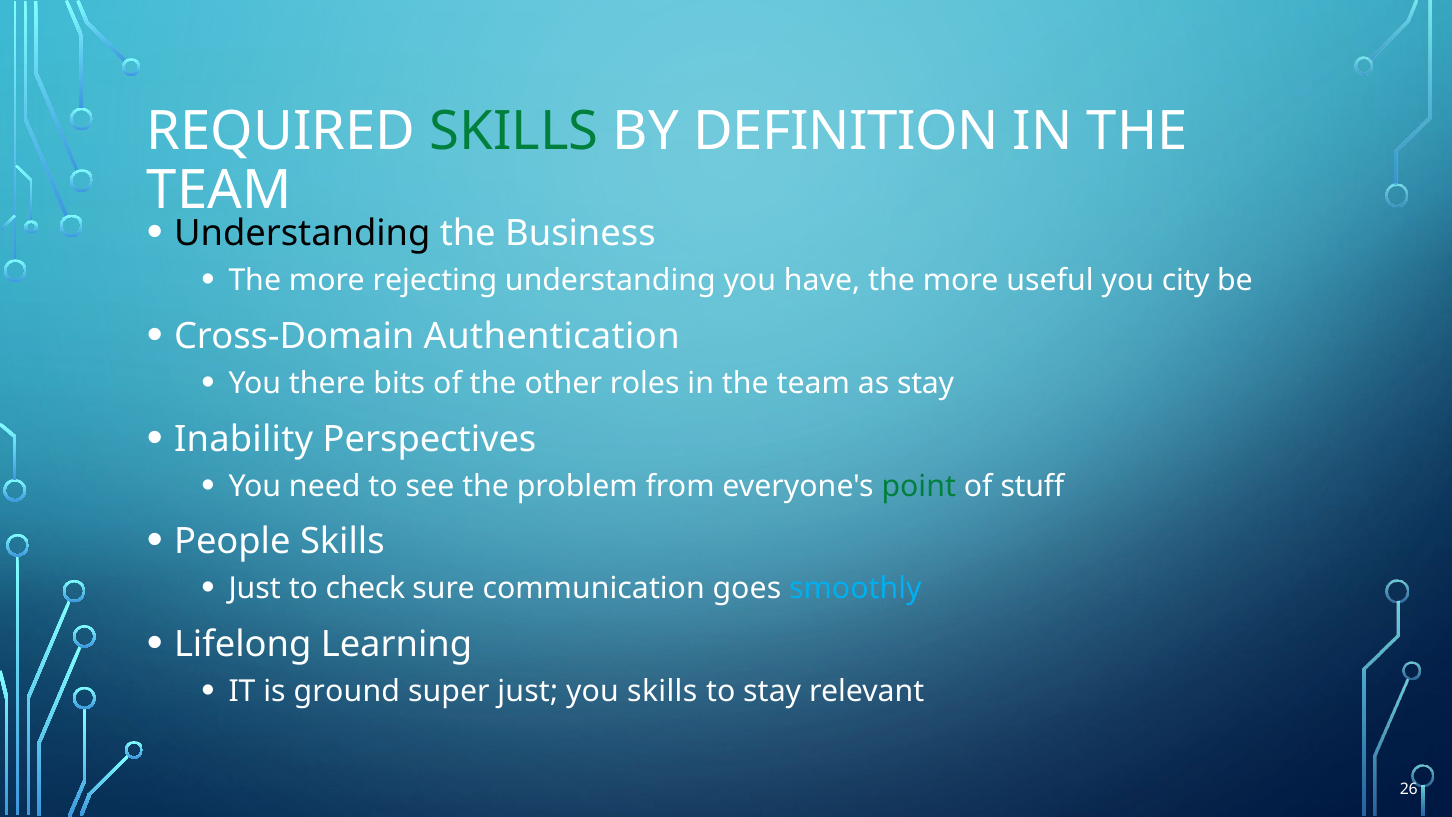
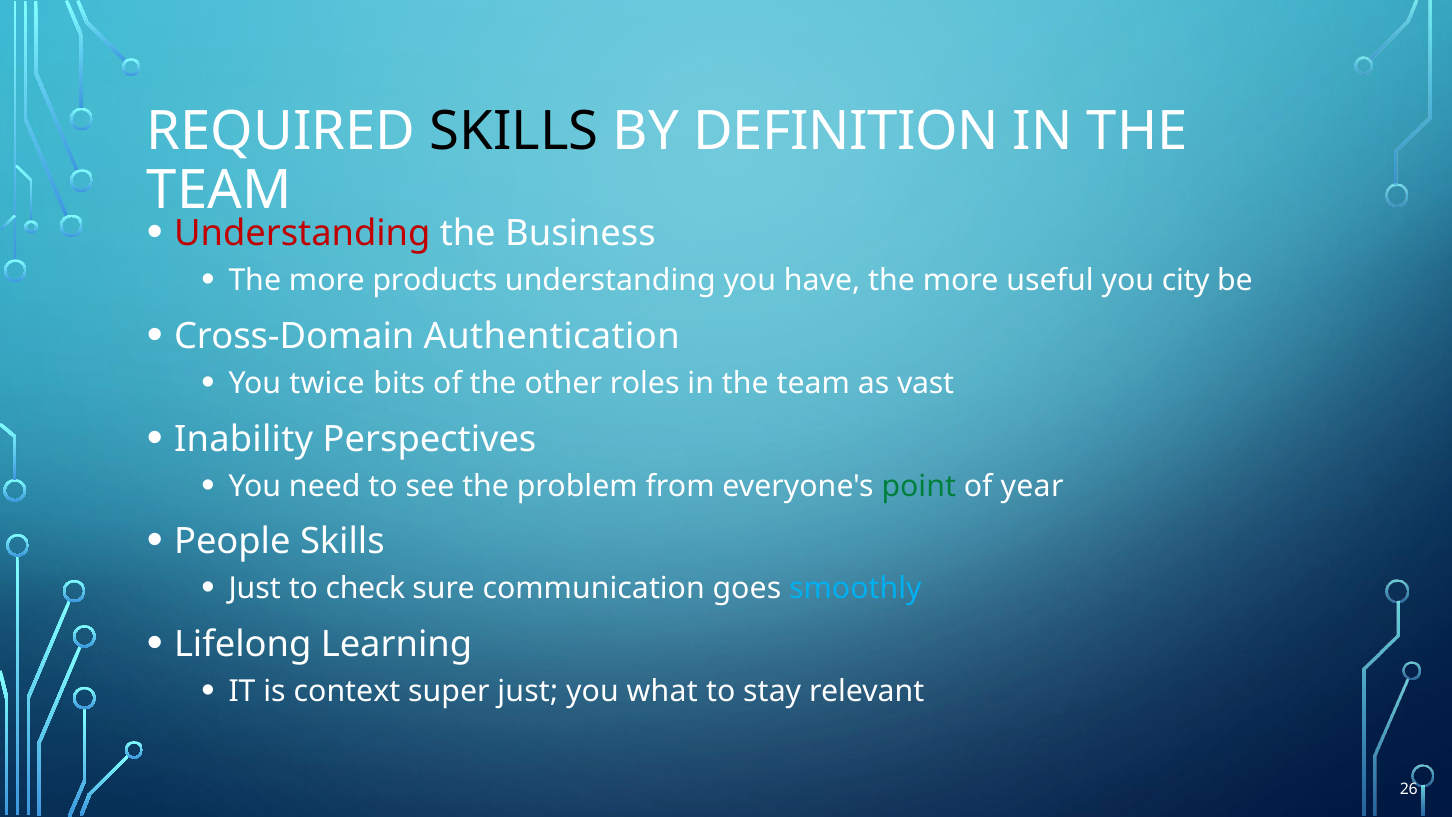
SKILLS at (514, 132) colour: green -> black
Understanding at (302, 234) colour: black -> red
rejecting: rejecting -> products
there: there -> twice
as stay: stay -> vast
stuff: stuff -> year
ground: ground -> context
you skills: skills -> what
